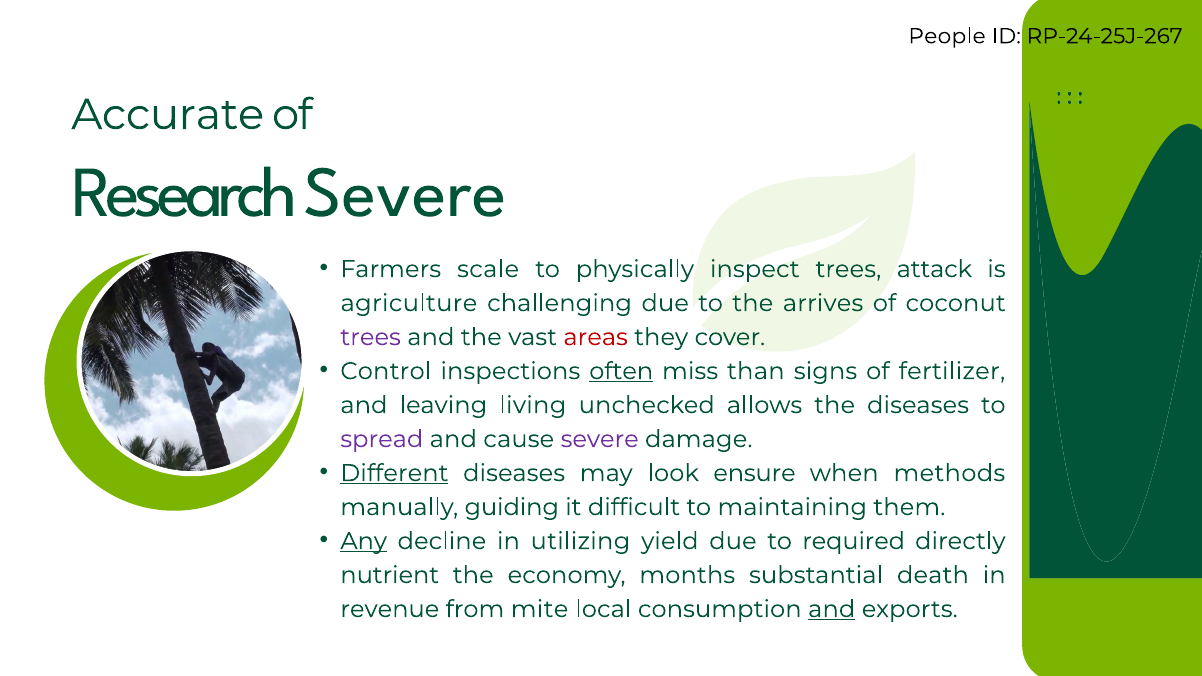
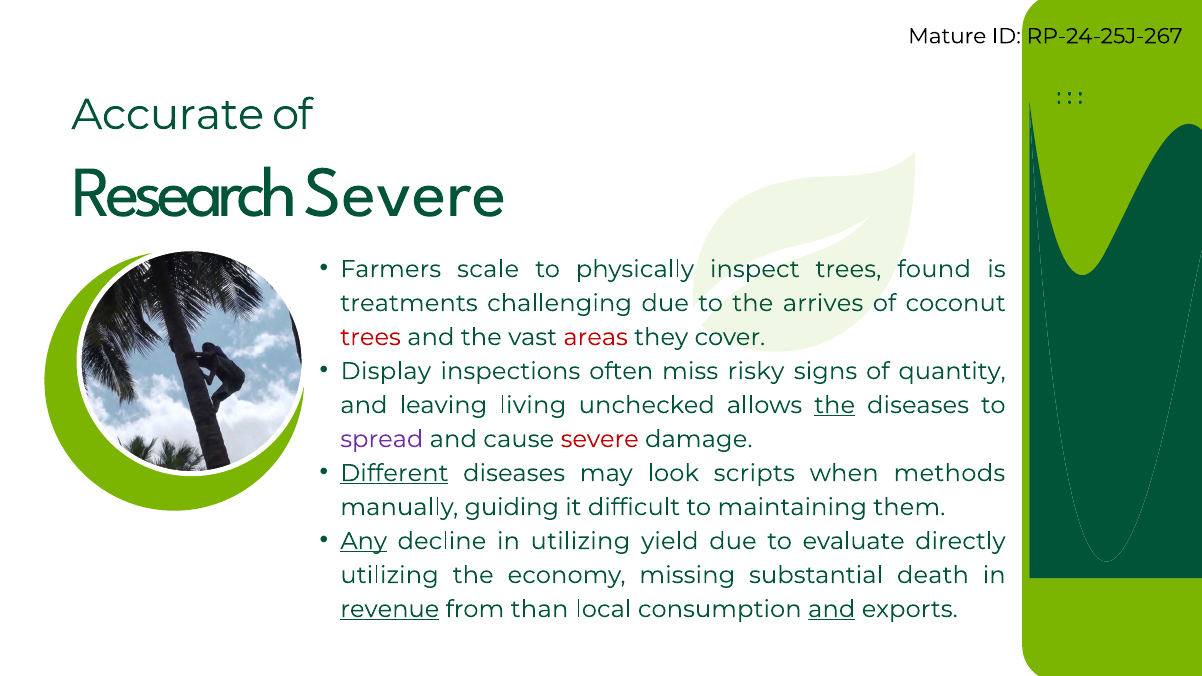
People: People -> Mature
attack: attack -> found
agriculture: agriculture -> treatments
trees at (371, 337) colour: purple -> red
Control: Control -> Display
often underline: present -> none
than: than -> risky
fertilizer: fertilizer -> quantity
the at (835, 405) underline: none -> present
severe at (600, 439) colour: purple -> red
ensure: ensure -> scripts
required: required -> evaluate
nutrient at (390, 575): nutrient -> utilizing
months: months -> missing
revenue underline: none -> present
mite: mite -> than
